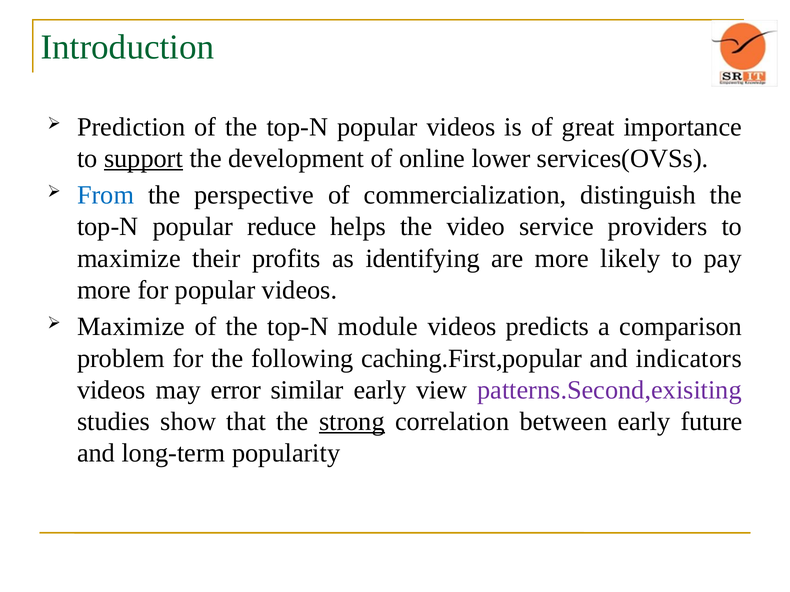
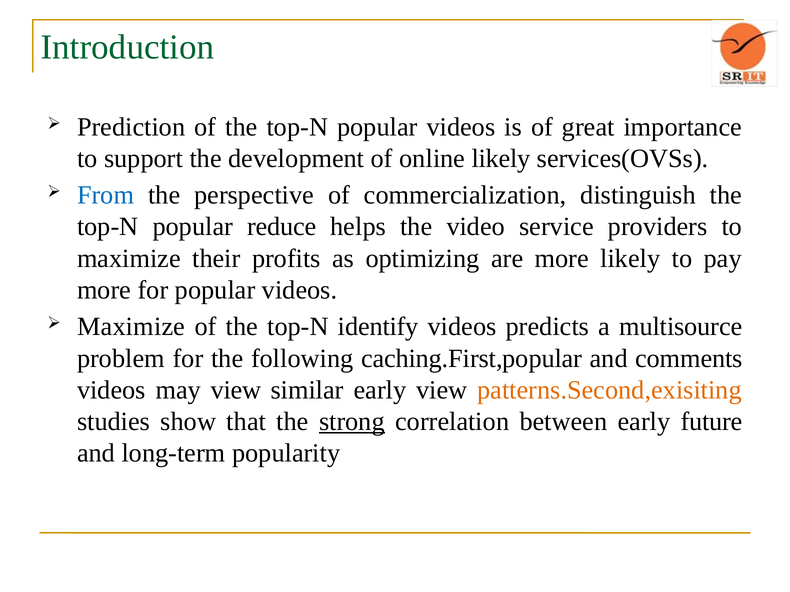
support underline: present -> none
online lower: lower -> likely
identifying: identifying -> optimizing
module: module -> identify
comparison: comparison -> multisource
indicators: indicators -> comments
may error: error -> view
patterns.Second,exisiting colour: purple -> orange
